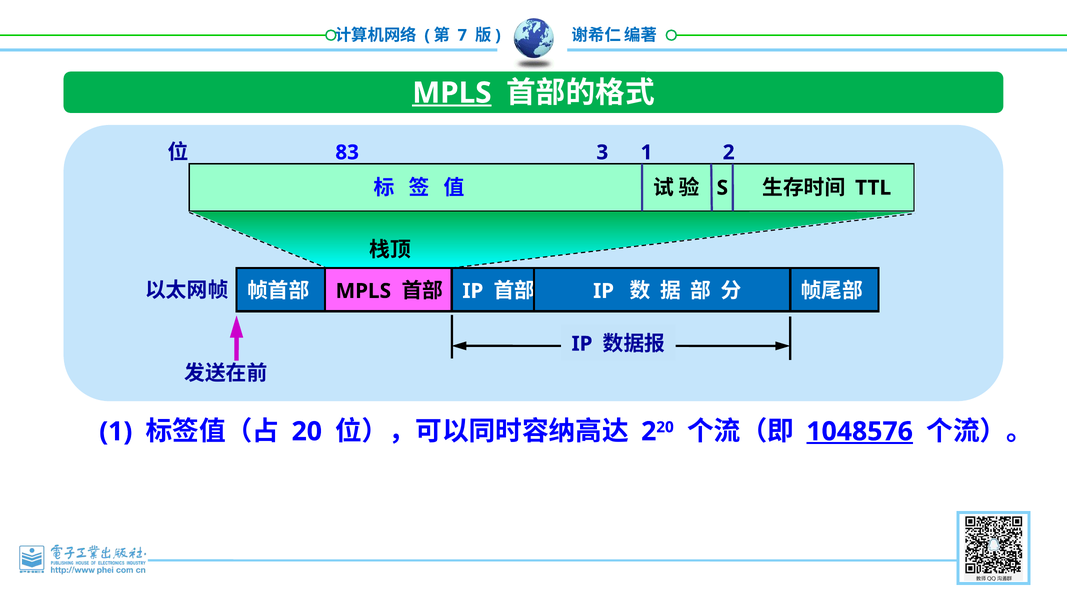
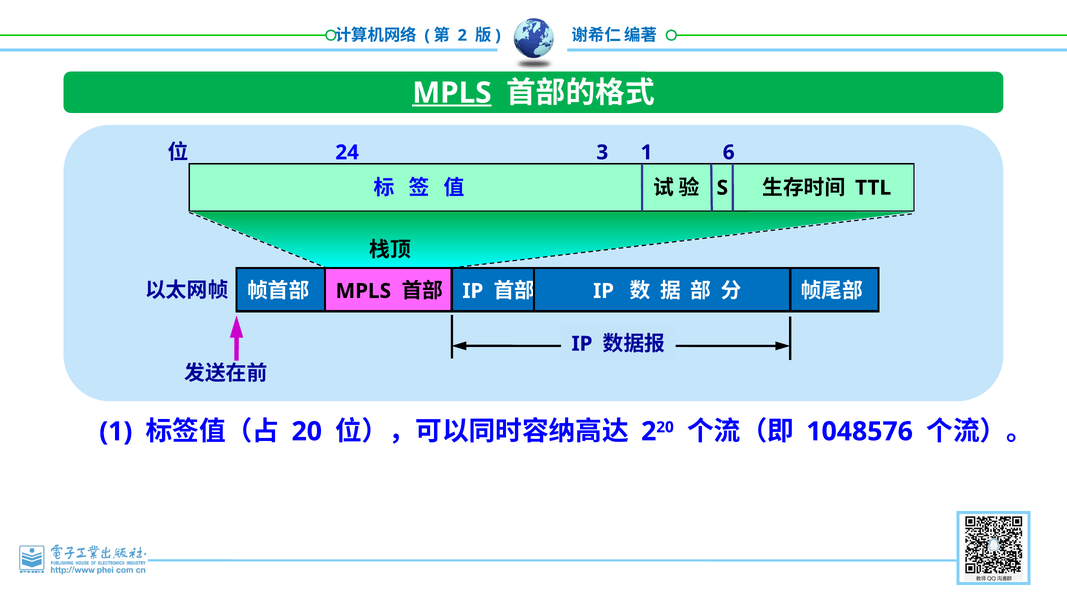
7: 7 -> 2
83: 83 -> 24
2: 2 -> 6
1048576 underline: present -> none
